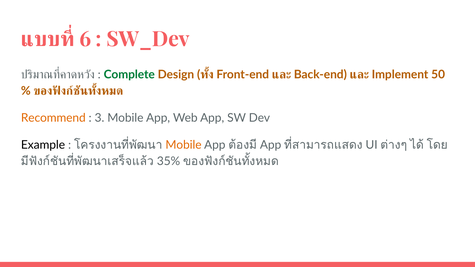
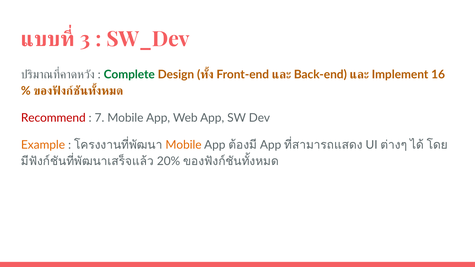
6: 6 -> 3
50: 50 -> 16
Recommend colour: orange -> red
3: 3 -> 7
Example colour: black -> orange
35%: 35% -> 20%
